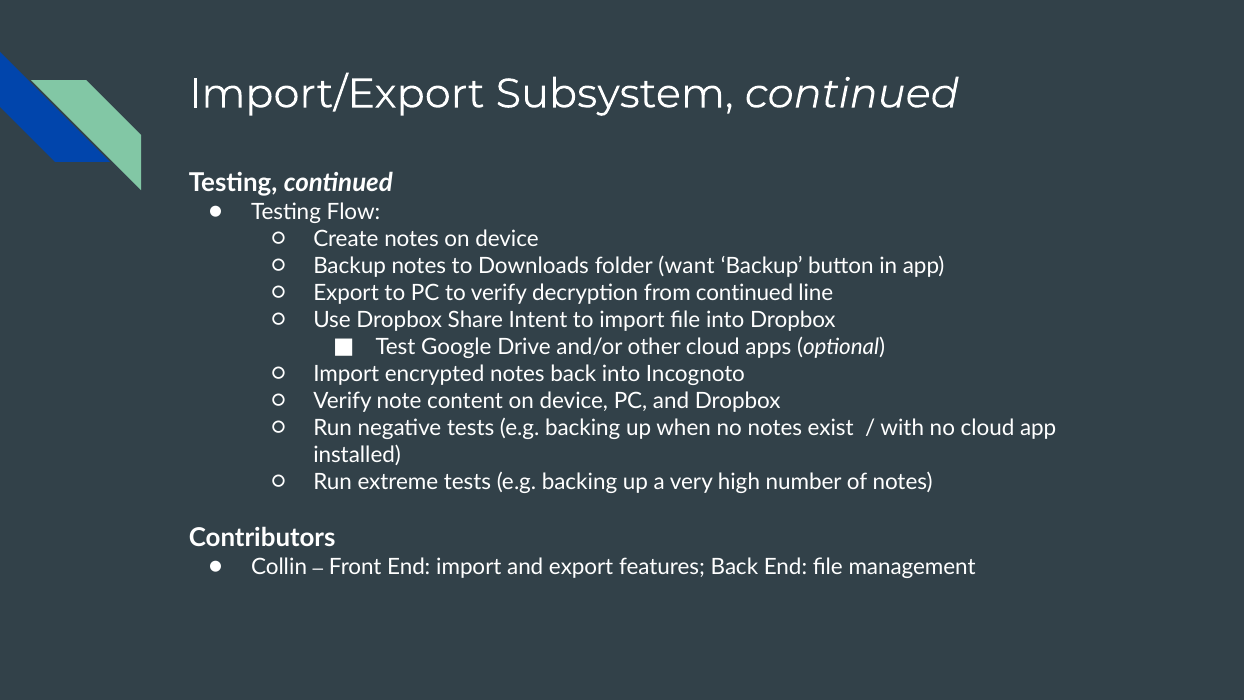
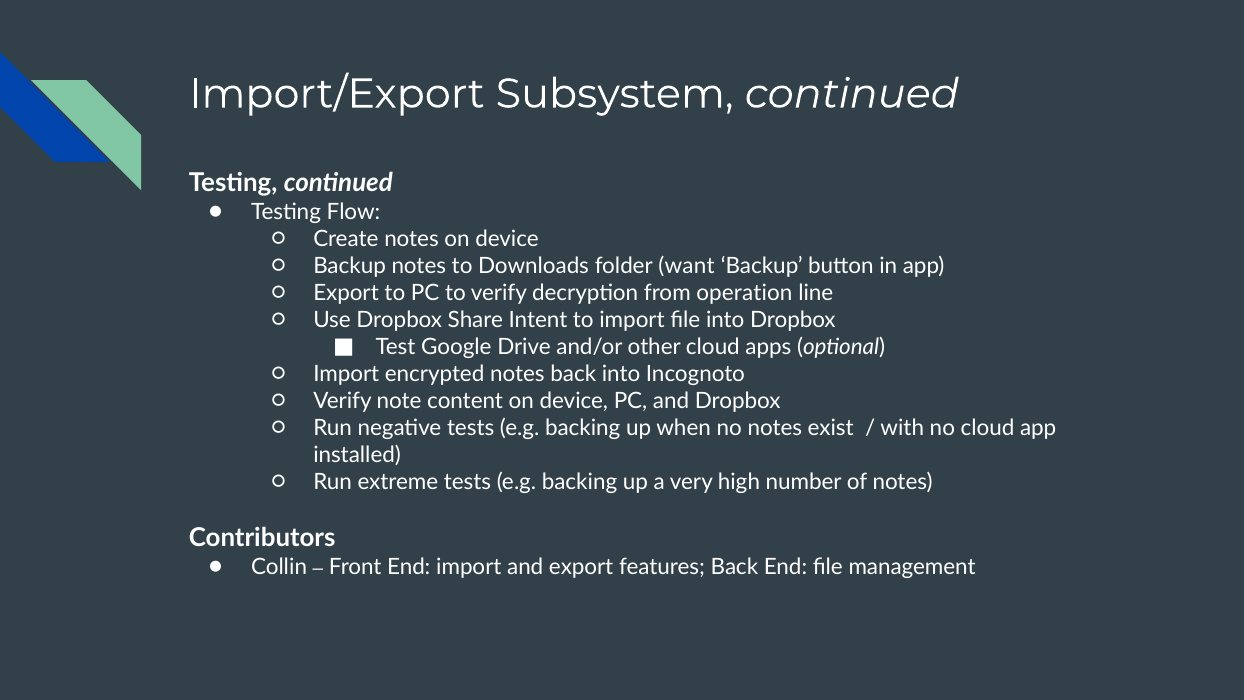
from continued: continued -> operation
